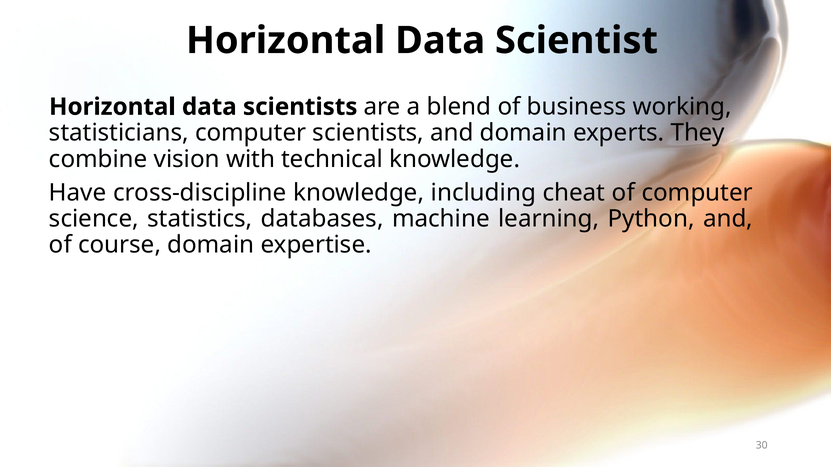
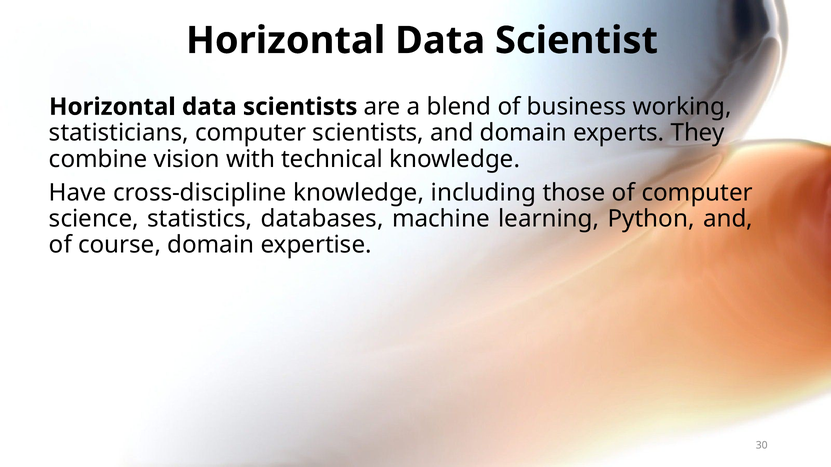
cheat: cheat -> those
